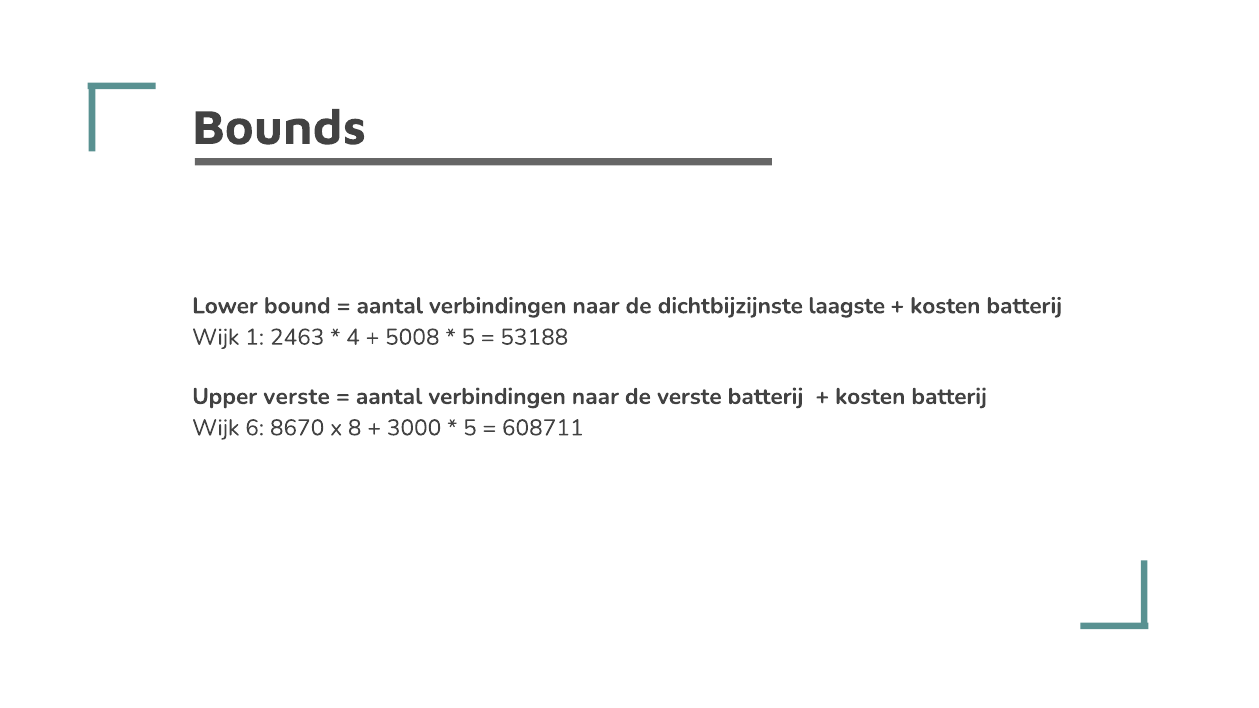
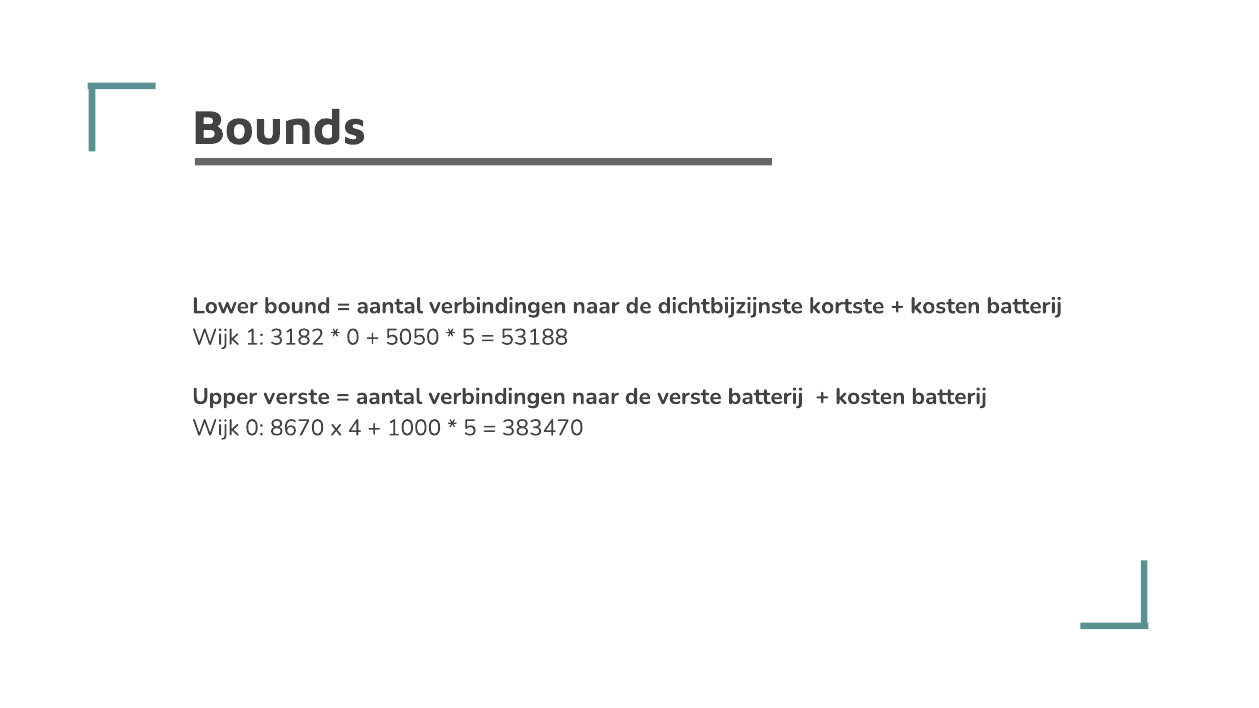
laagste: laagste -> kortste
2463: 2463 -> 3182
4 at (353, 337): 4 -> 0
5008: 5008 -> 5050
Wijk 6: 6 -> 0
8: 8 -> 4
3000: 3000 -> 1000
608711: 608711 -> 383470
